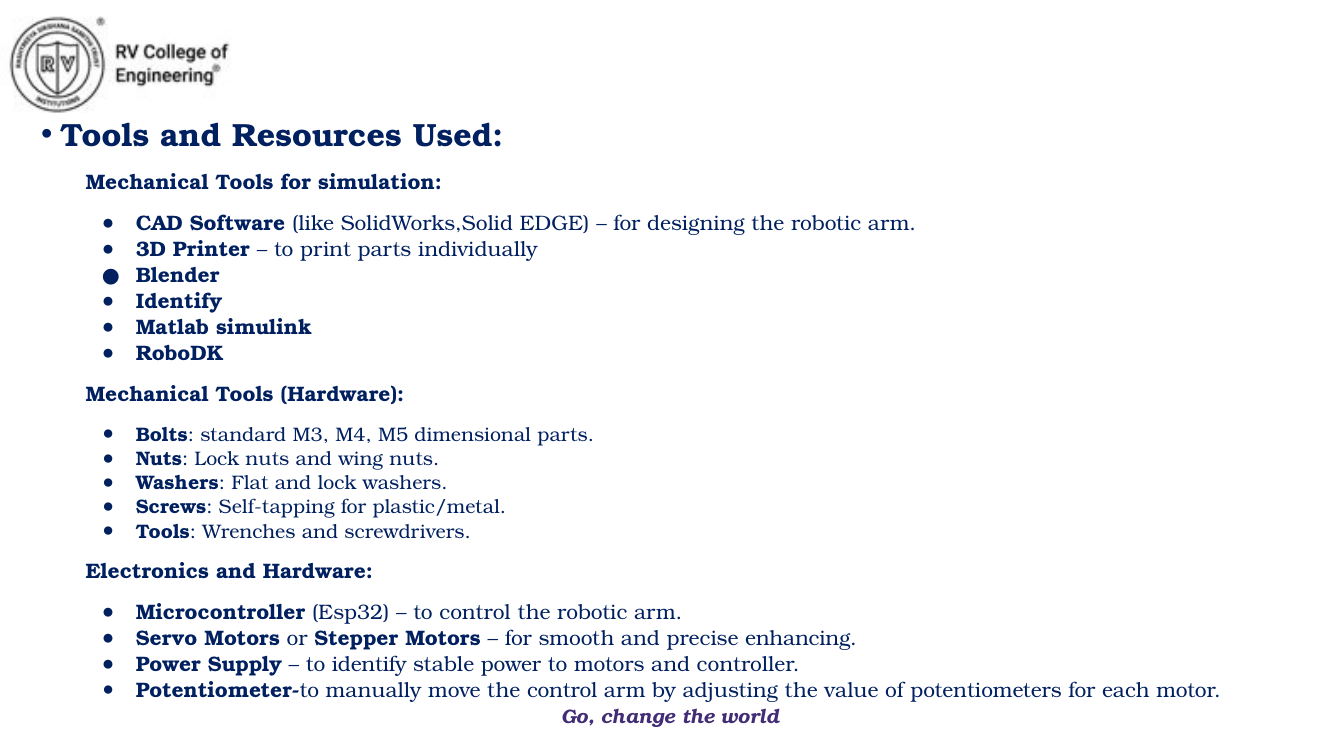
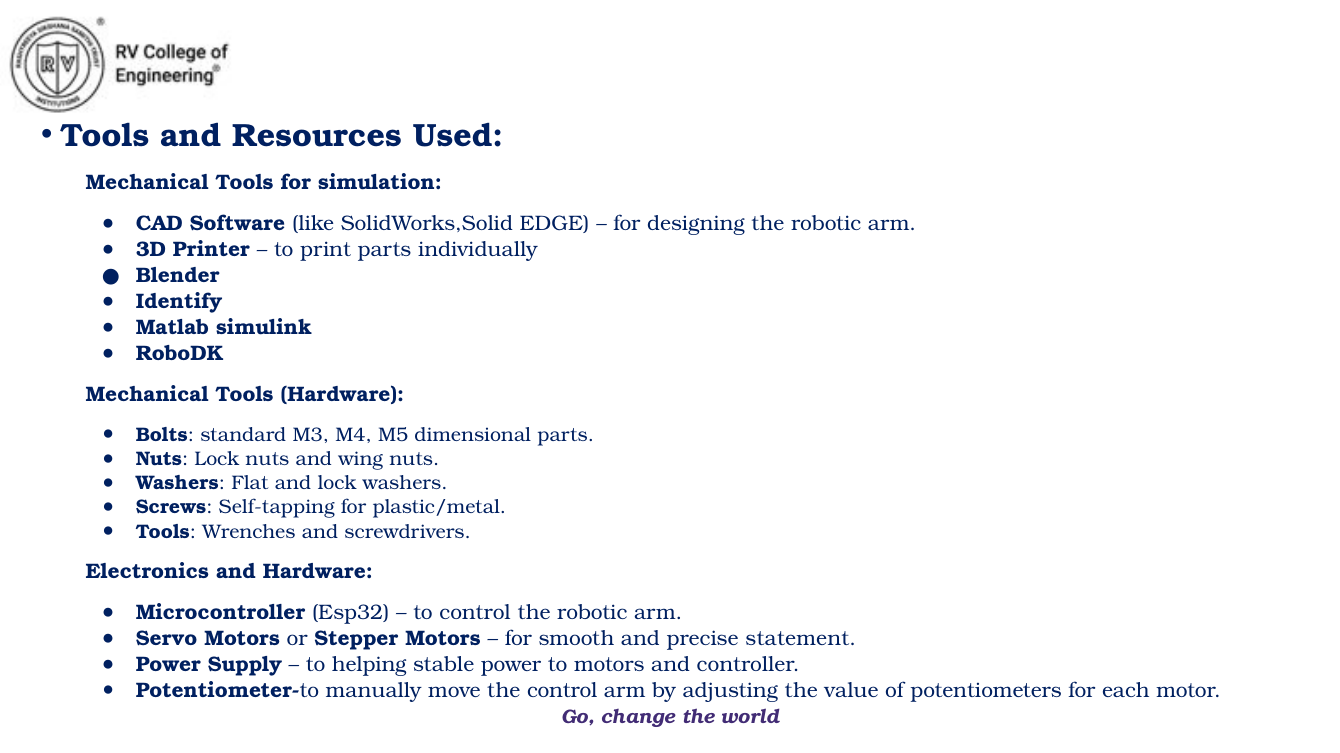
enhancing: enhancing -> statement
to identify: identify -> helping
